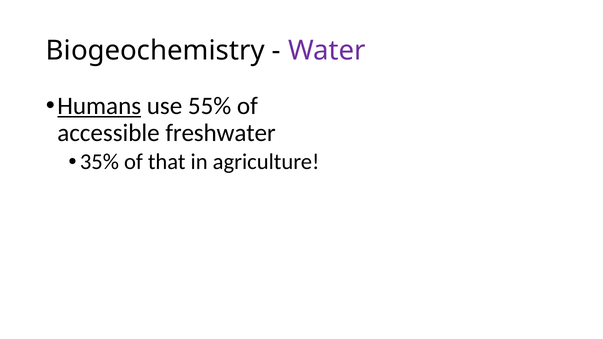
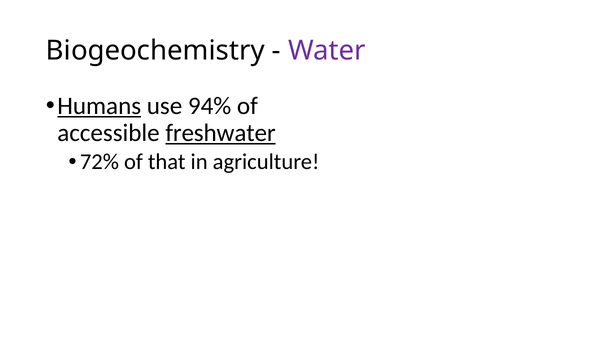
55%: 55% -> 94%
freshwater underline: none -> present
35%: 35% -> 72%
